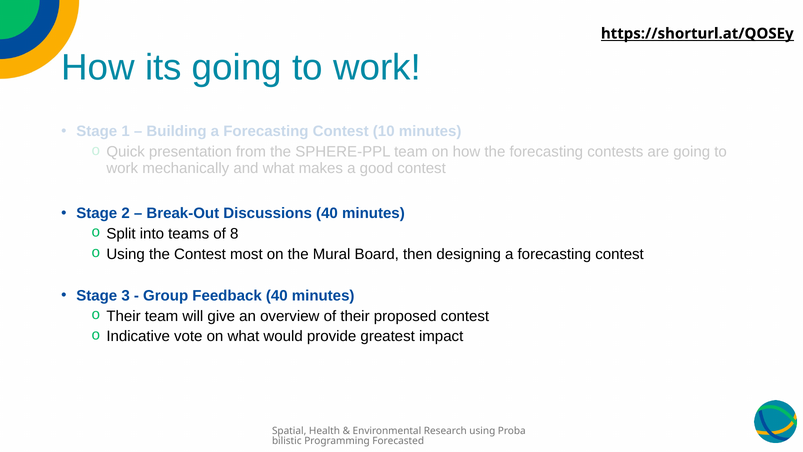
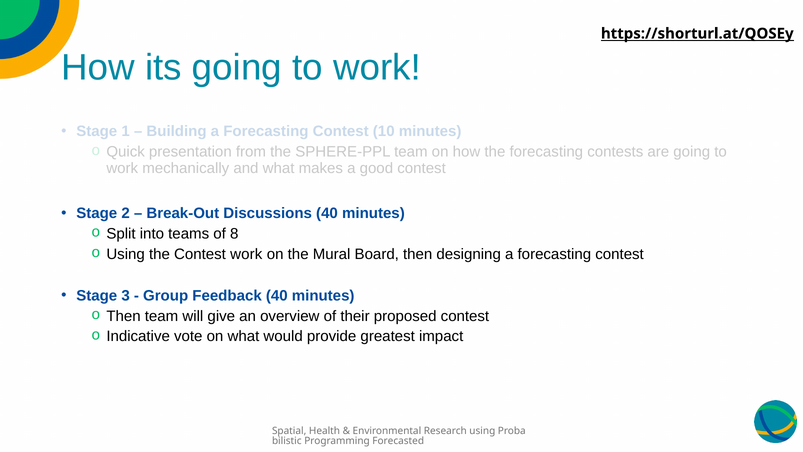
Contest most: most -> work
Their at (124, 316): Their -> Then
